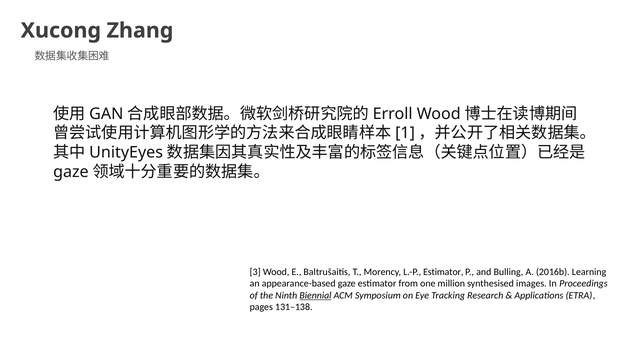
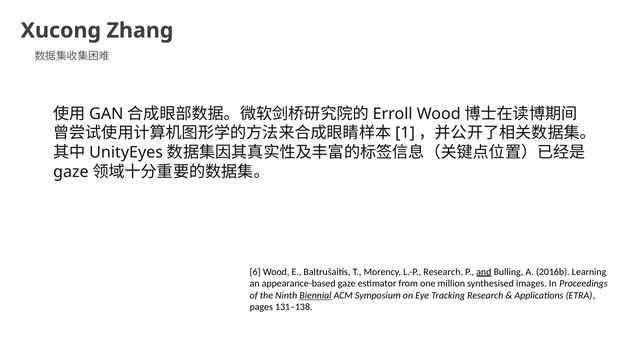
3: 3 -> 6
L.-P Estimator: Estimator -> Research
and underline: none -> present
